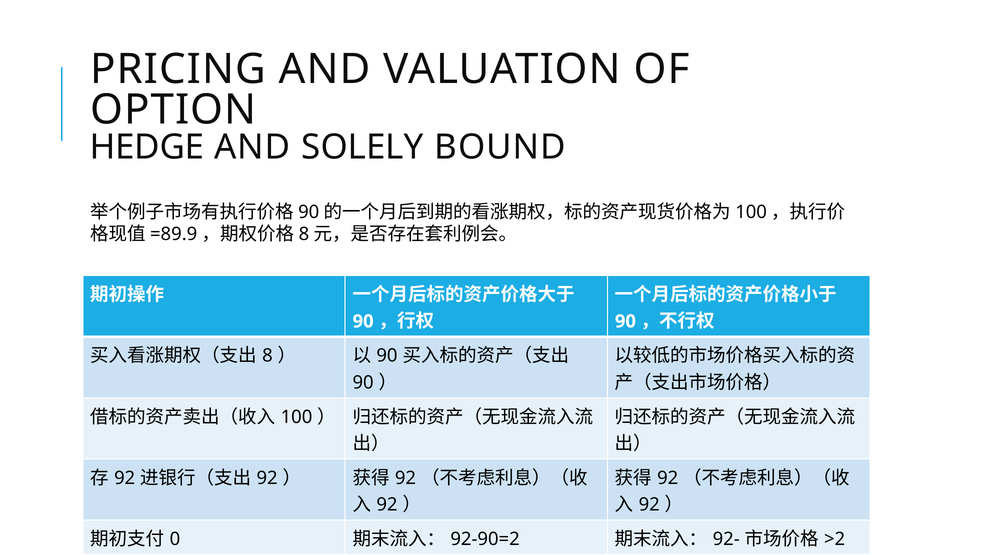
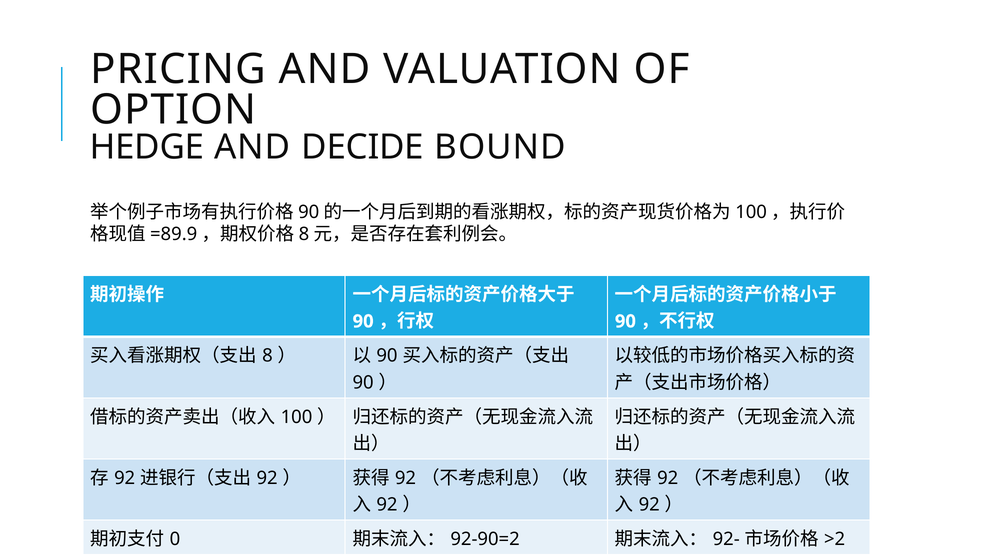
SOLELY: SOLELY -> DECIDE
